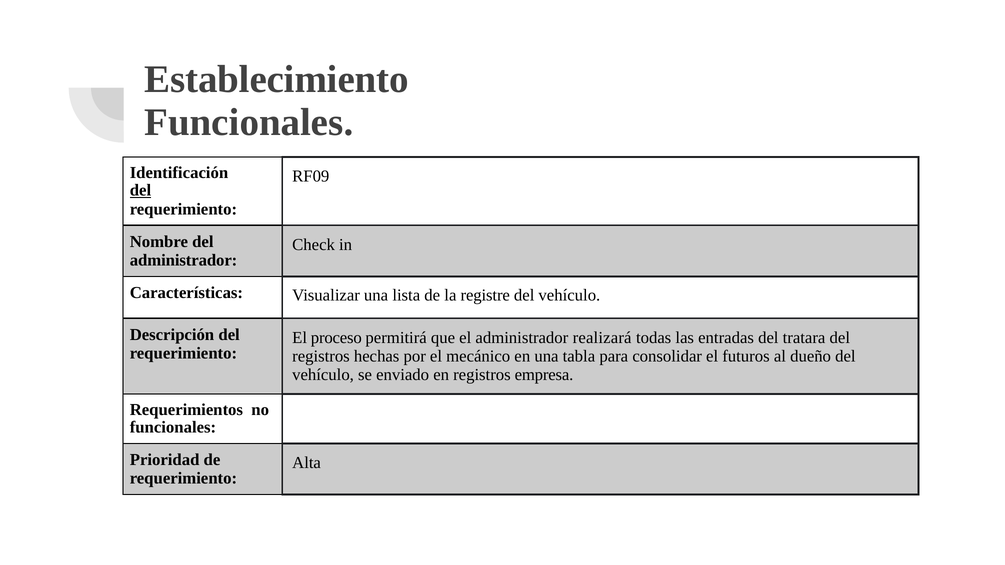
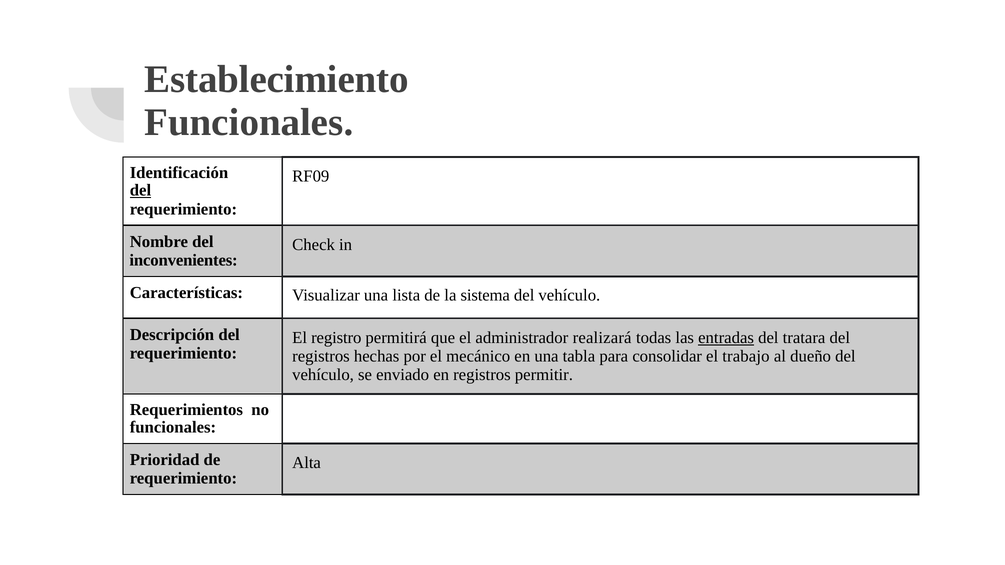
administrador at (184, 260): administrador -> inconvenientes
registre: registre -> sistema
proceso: proceso -> registro
entradas underline: none -> present
futuros: futuros -> trabajo
empresa: empresa -> permitir
